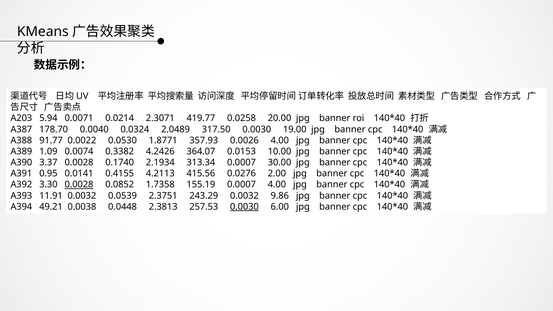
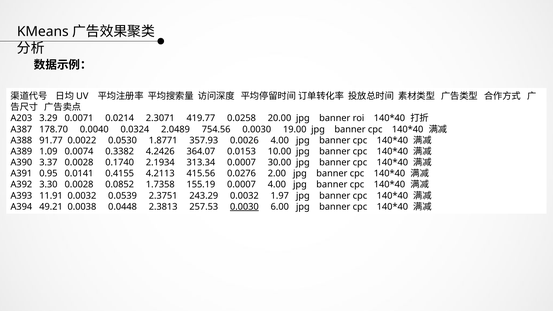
5.94: 5.94 -> 3.29
317.50: 317.50 -> 754.56
0.0028 at (79, 185) underline: present -> none
9.86: 9.86 -> 1.97
